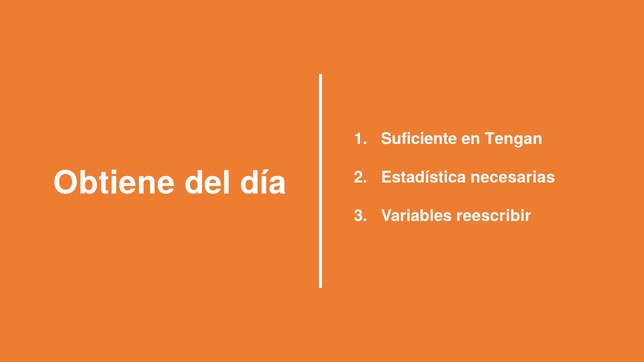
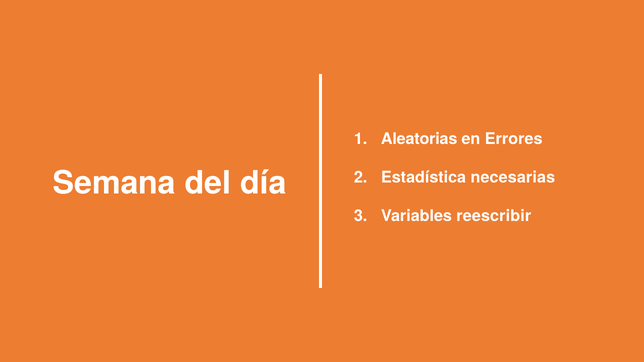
Suficiente: Suficiente -> Aleatorias
Tengan: Tengan -> Errores
Obtiene: Obtiene -> Semana
